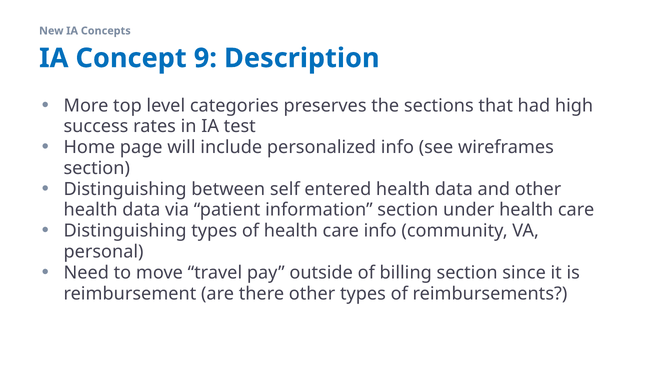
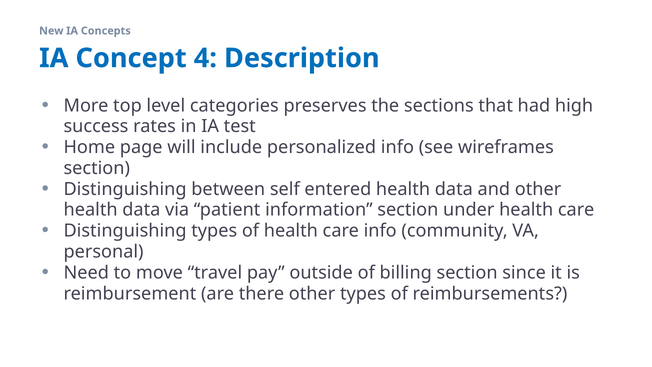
9: 9 -> 4
